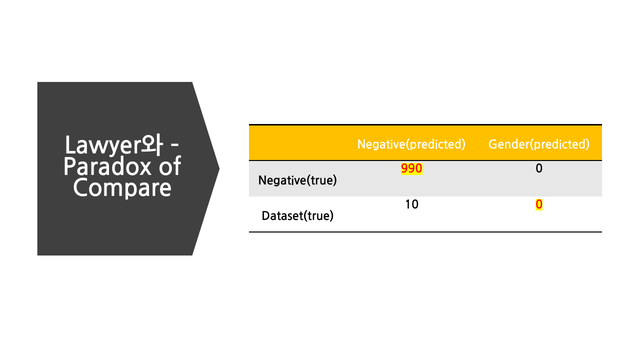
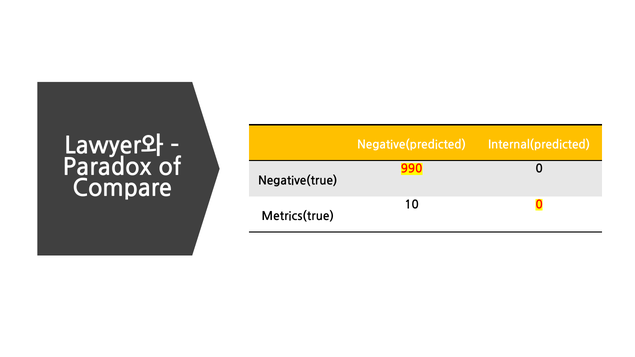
Gender(predicted: Gender(predicted -> Internal(predicted
Dataset(true: Dataset(true -> Metrics(true
